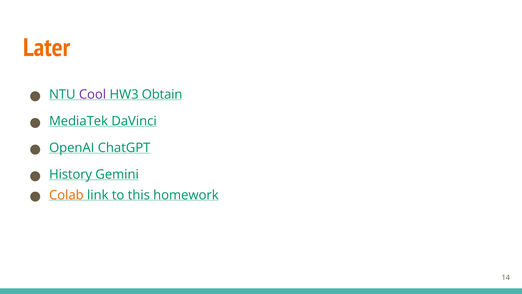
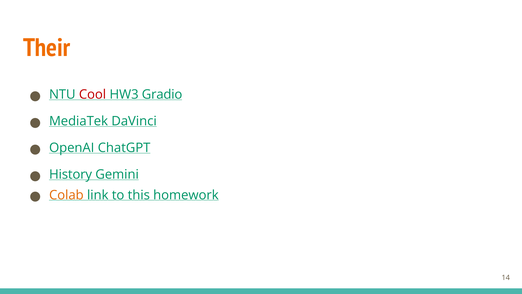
Later: Later -> Their
Cool colour: purple -> red
Obtain: Obtain -> Gradio
